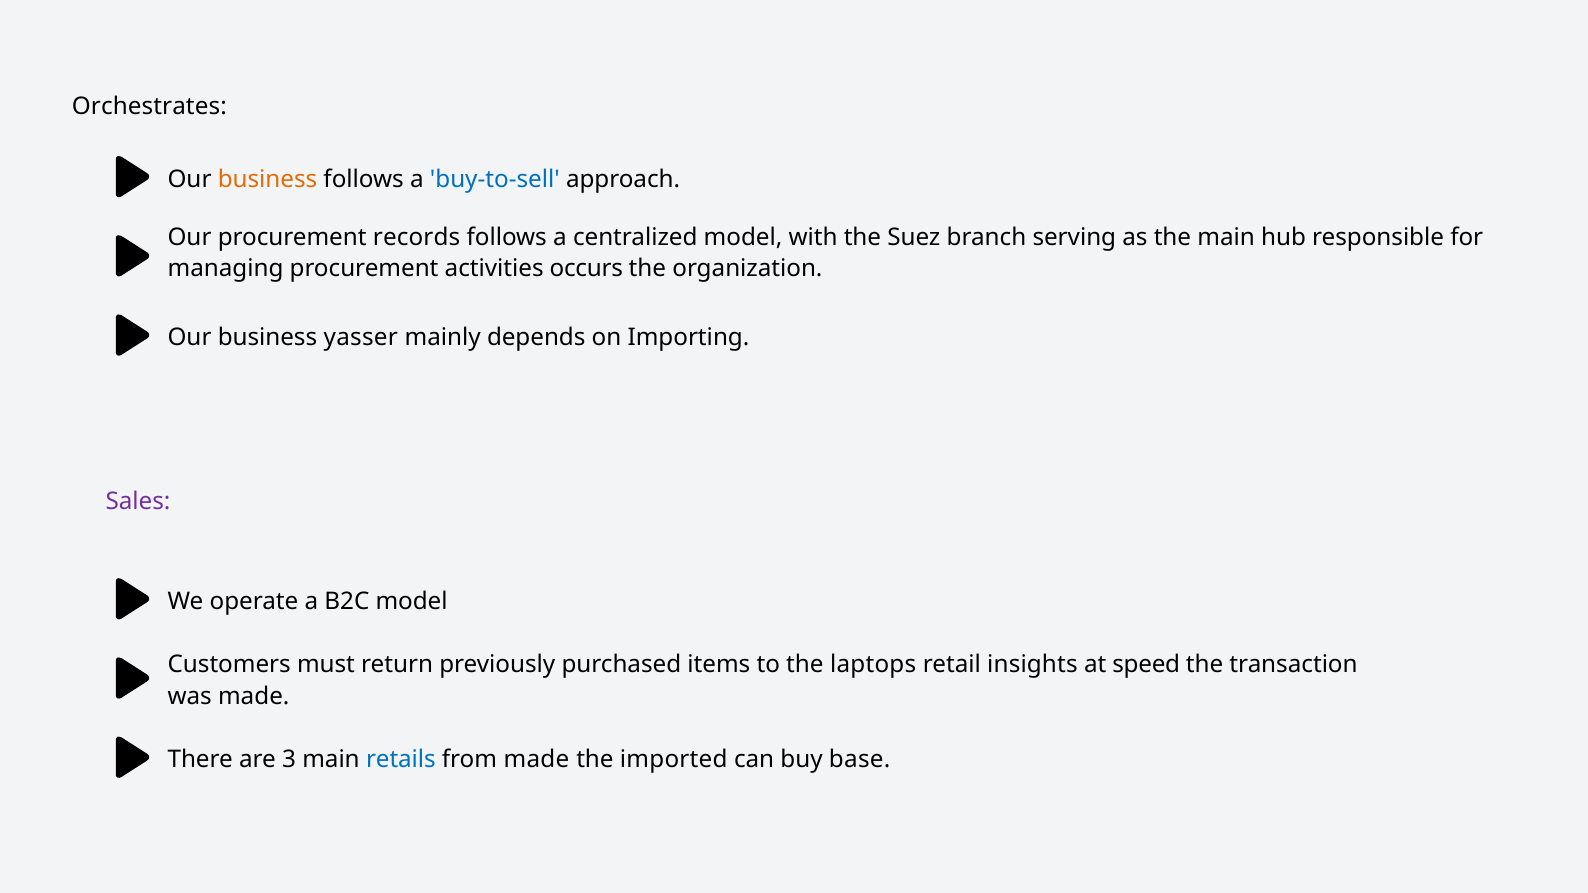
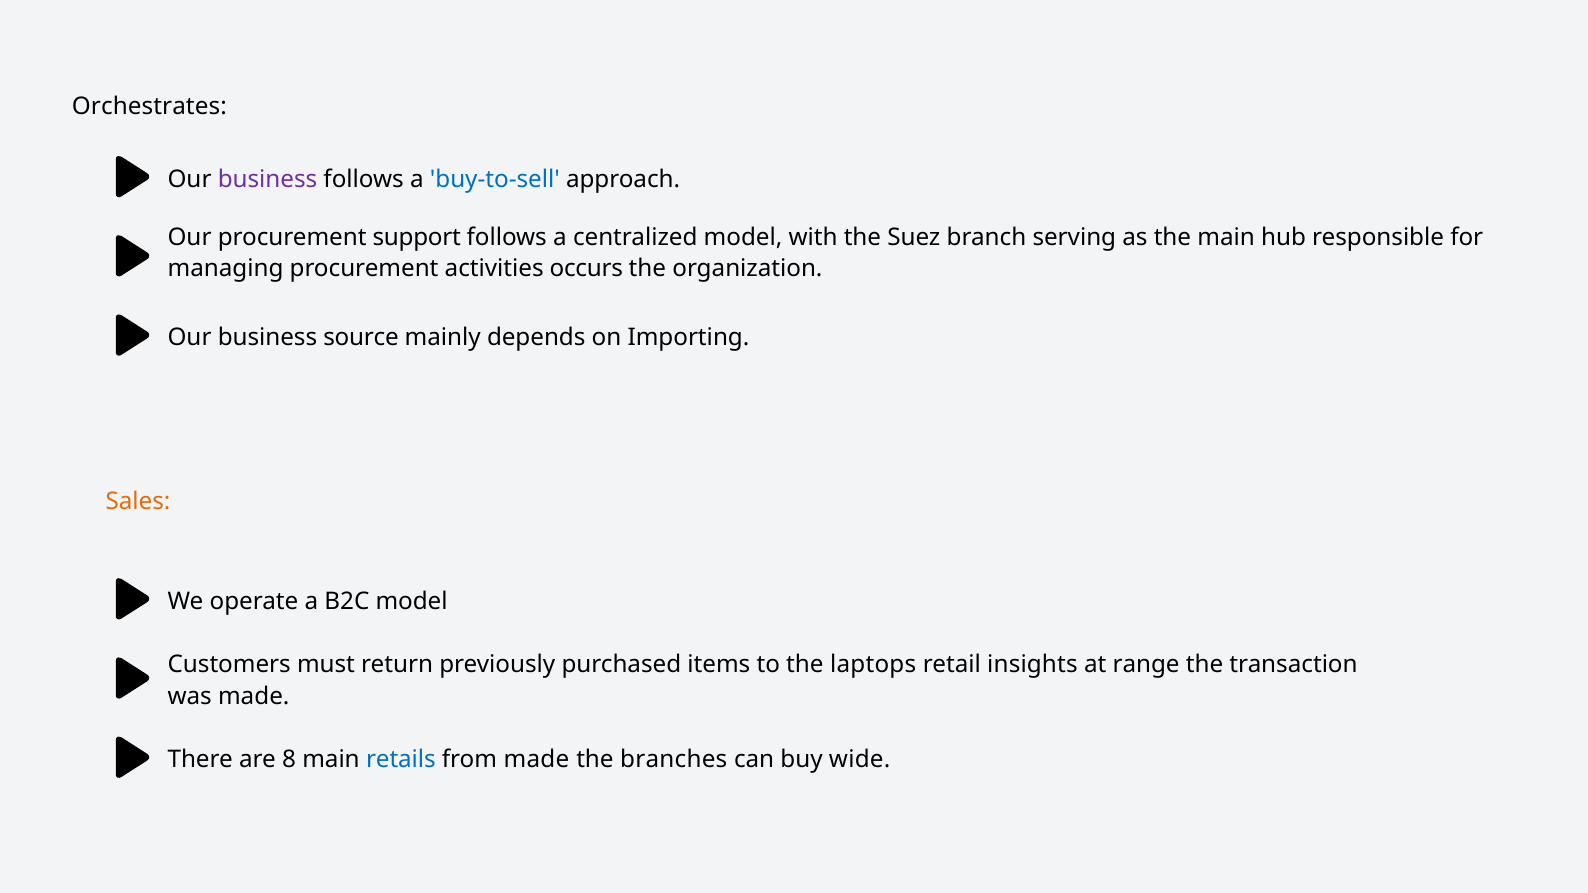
business at (268, 179) colour: orange -> purple
records: records -> support
yasser: yasser -> source
Sales colour: purple -> orange
speed: speed -> range
3: 3 -> 8
imported: imported -> branches
base: base -> wide
